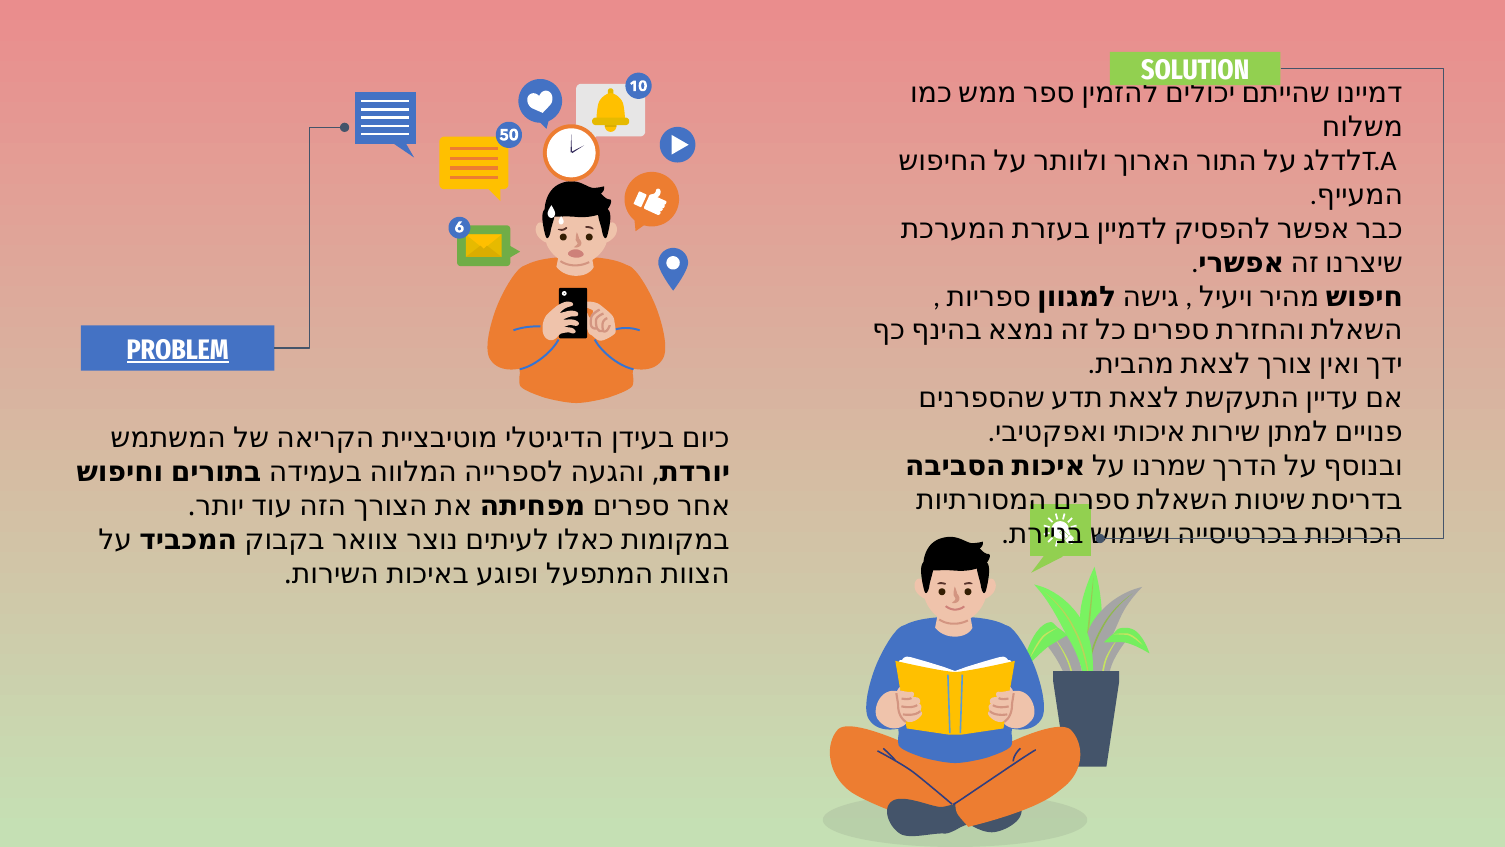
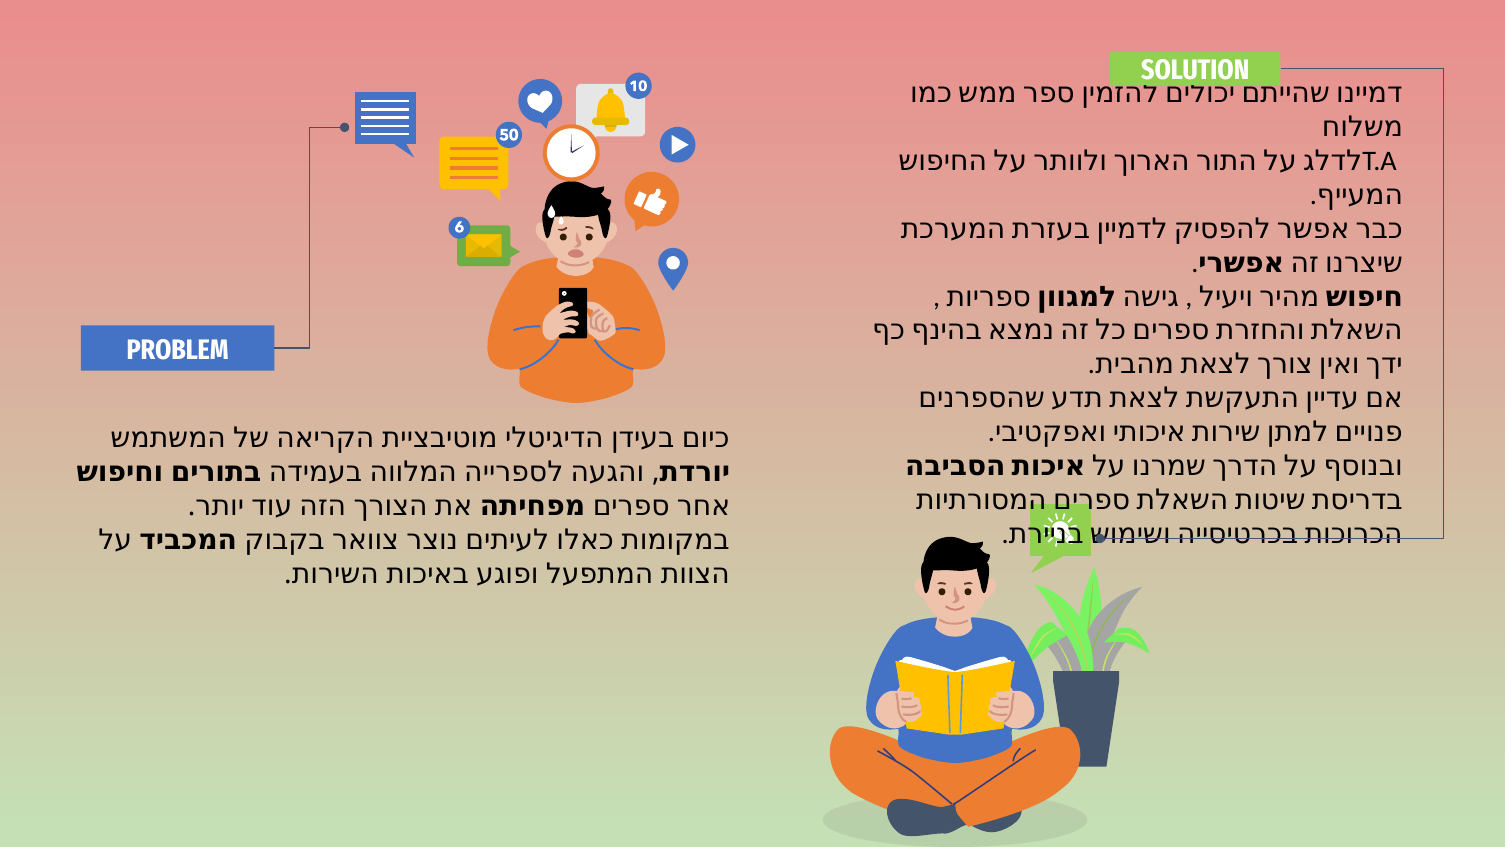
PROBLEM underline: present -> none
